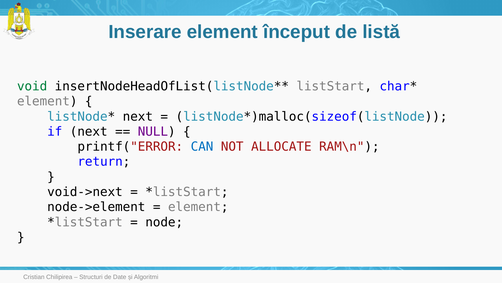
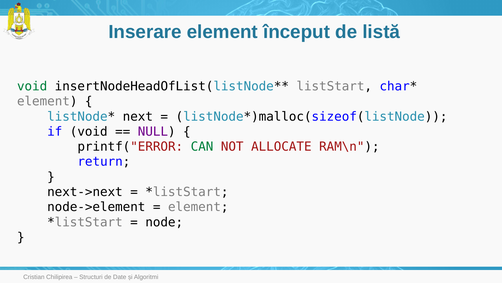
if next: next -> void
CAN colour: blue -> green
void->next: void->next -> next->next
